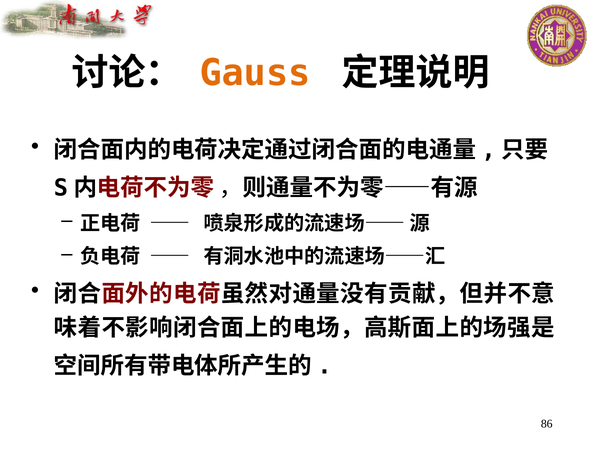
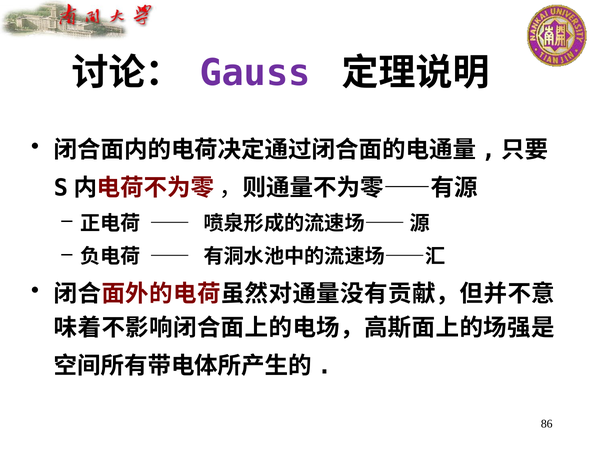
Gauss colour: orange -> purple
